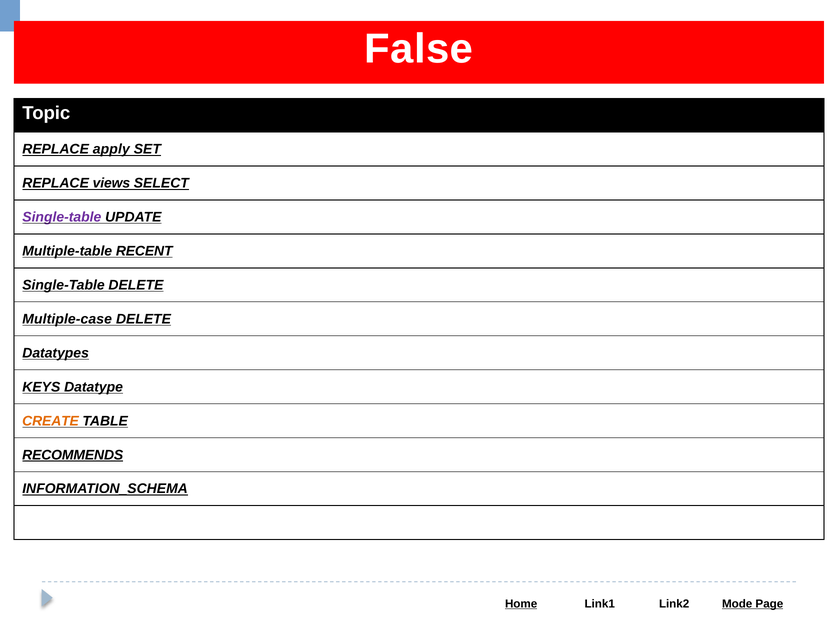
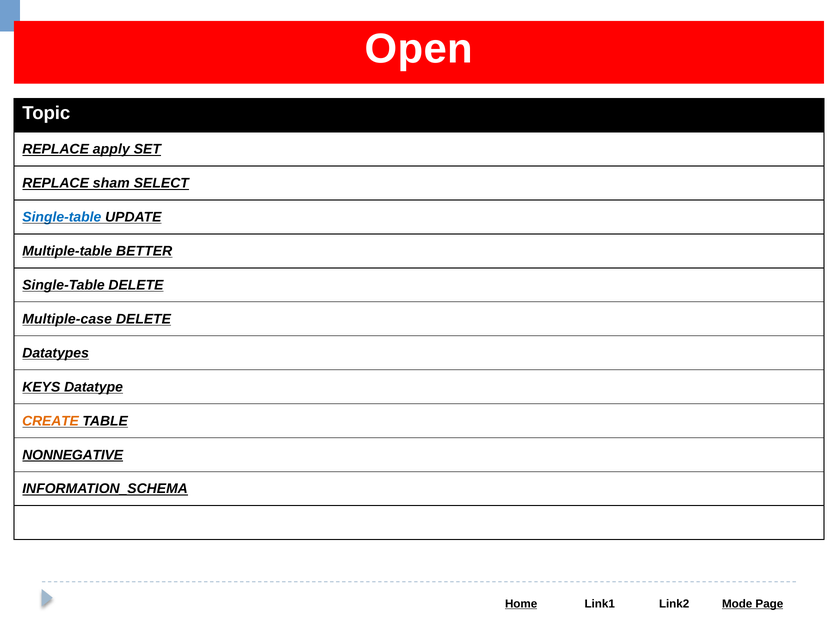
False: False -> Open
views: views -> sham
Single-table at (62, 217) colour: purple -> blue
RECENT: RECENT -> BETTER
RECOMMENDS: RECOMMENDS -> NONNEGATIVE
